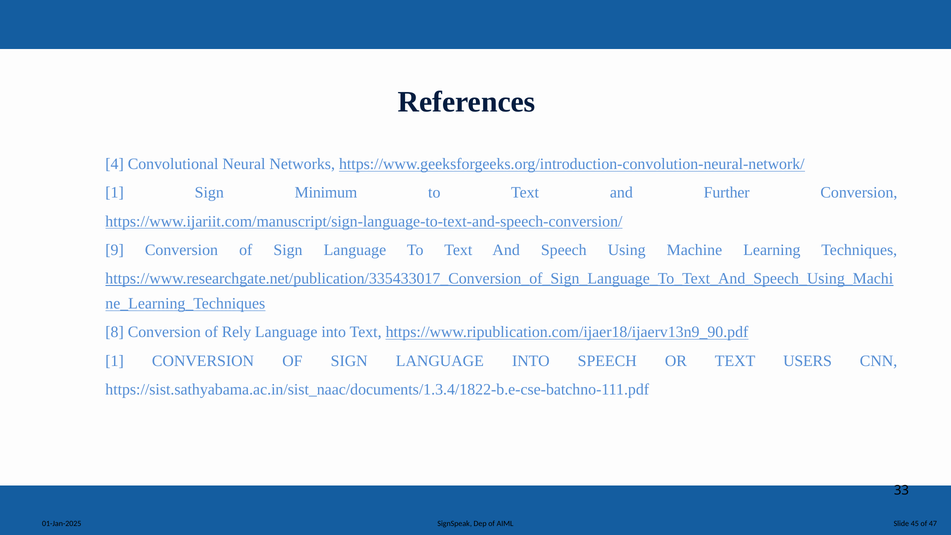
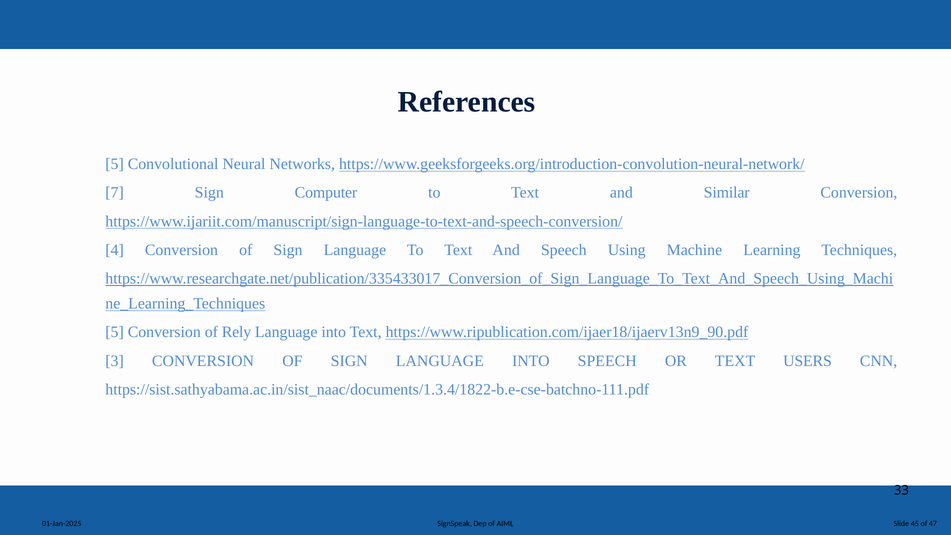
4 at (115, 164): 4 -> 5
1 at (115, 193): 1 -> 7
Minimum: Minimum -> Computer
Further: Further -> Similar
9: 9 -> 4
8 at (115, 332): 8 -> 5
1 at (115, 361): 1 -> 3
